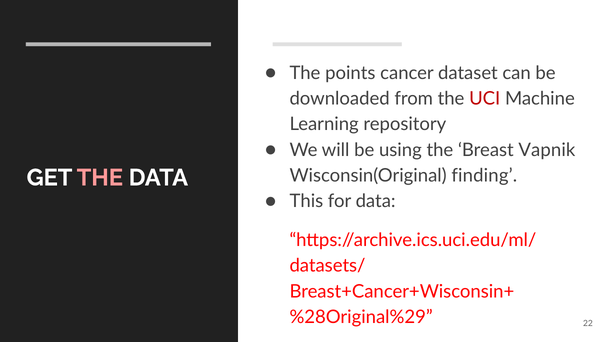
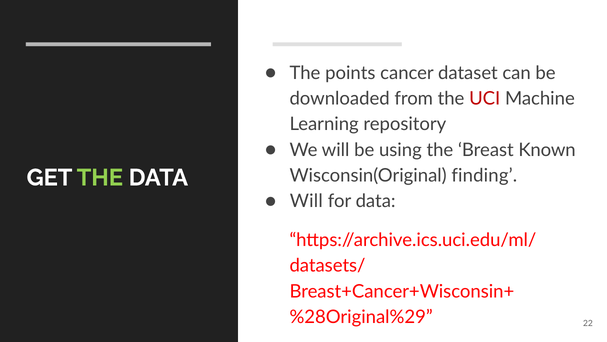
Vapnik: Vapnik -> Known
THE at (100, 177) colour: pink -> light green
This at (306, 201): This -> Will
